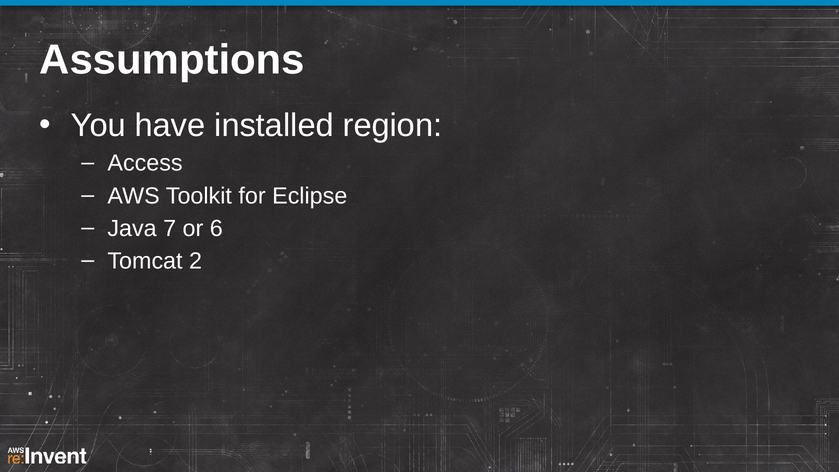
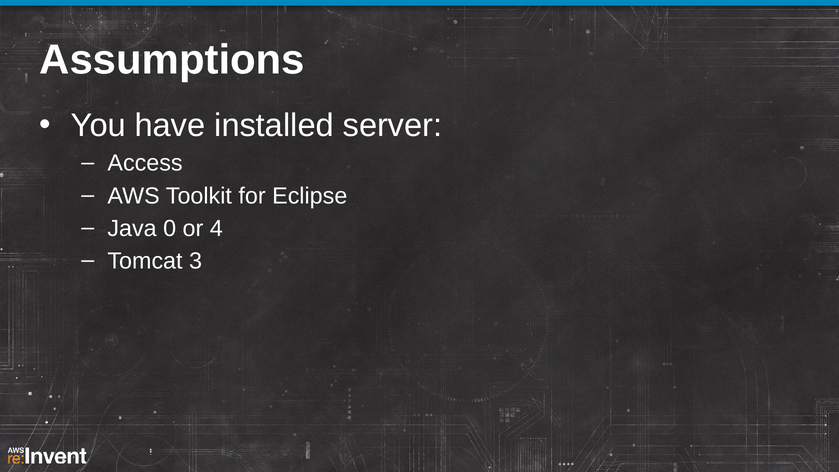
region: region -> server
7: 7 -> 0
6: 6 -> 4
2: 2 -> 3
